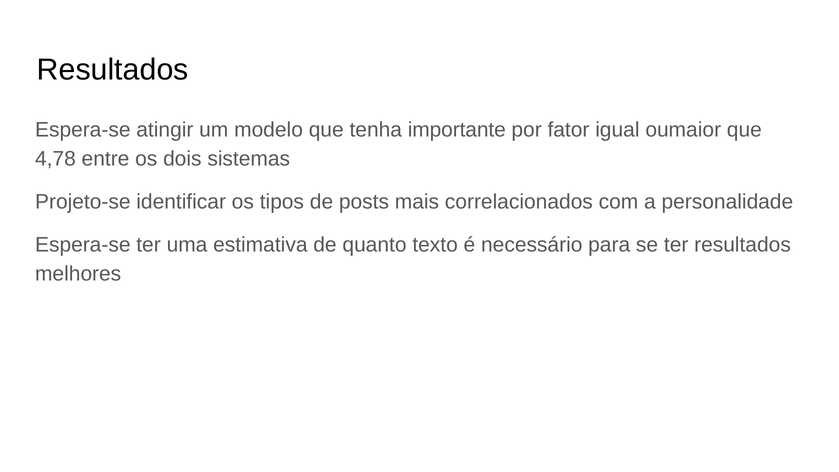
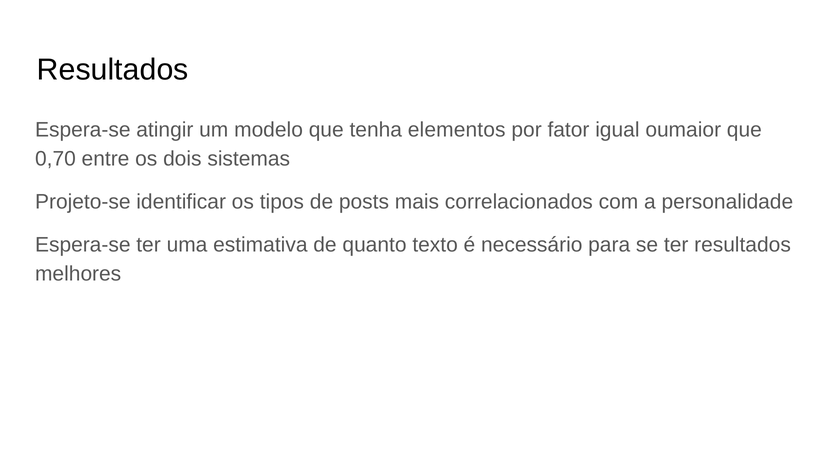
importante: importante -> elementos
4,78: 4,78 -> 0,70
